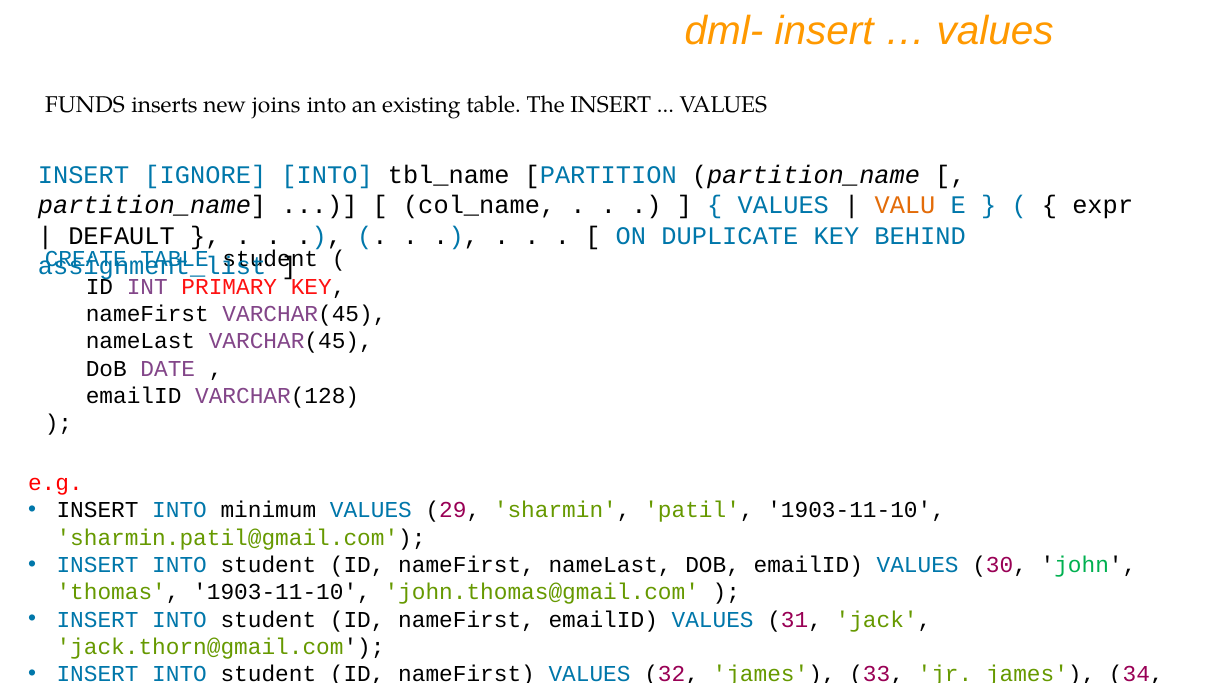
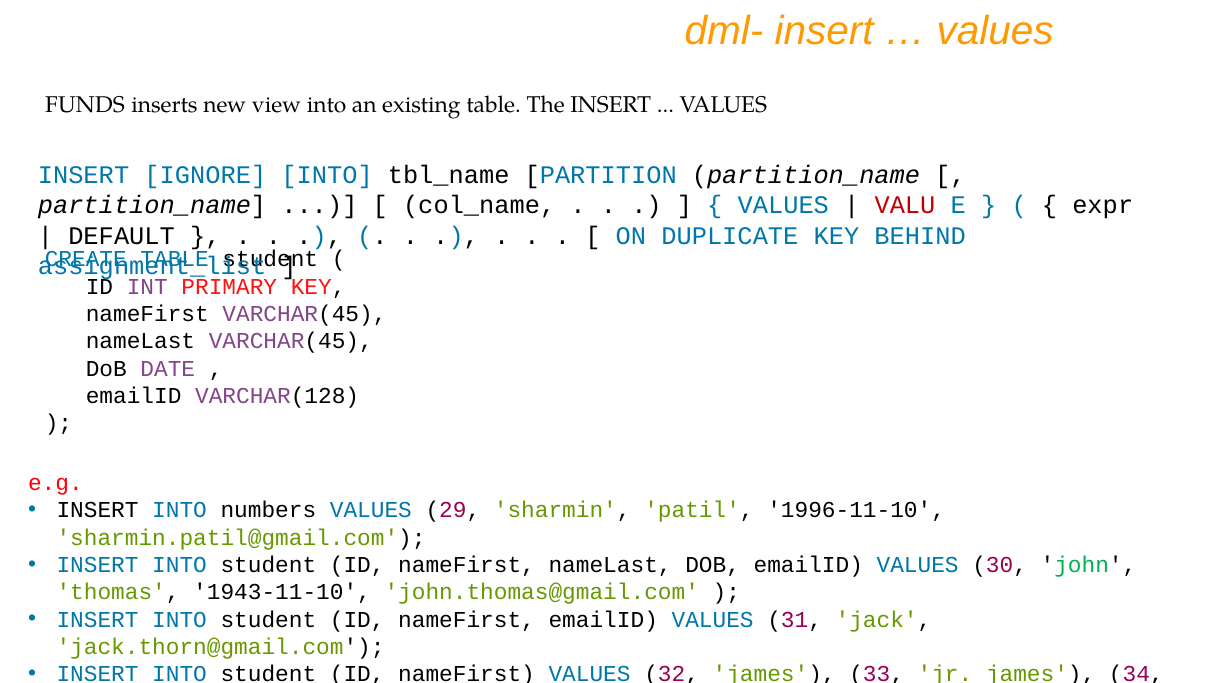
joins: joins -> view
VALU colour: orange -> red
minimum: minimum -> numbers
patil 1903-11-10: 1903-11-10 -> 1996-11-10
thomas 1903-11-10: 1903-11-10 -> 1943-11-10
